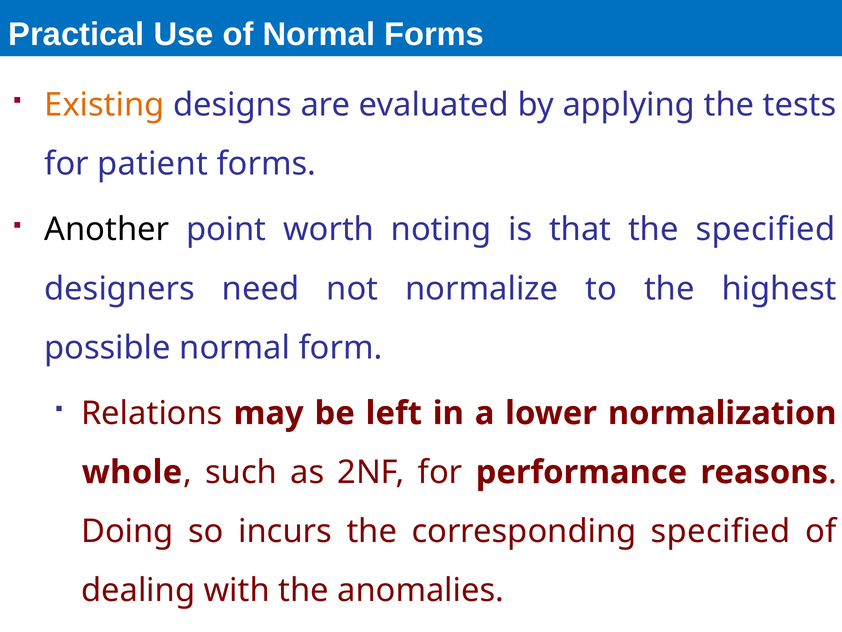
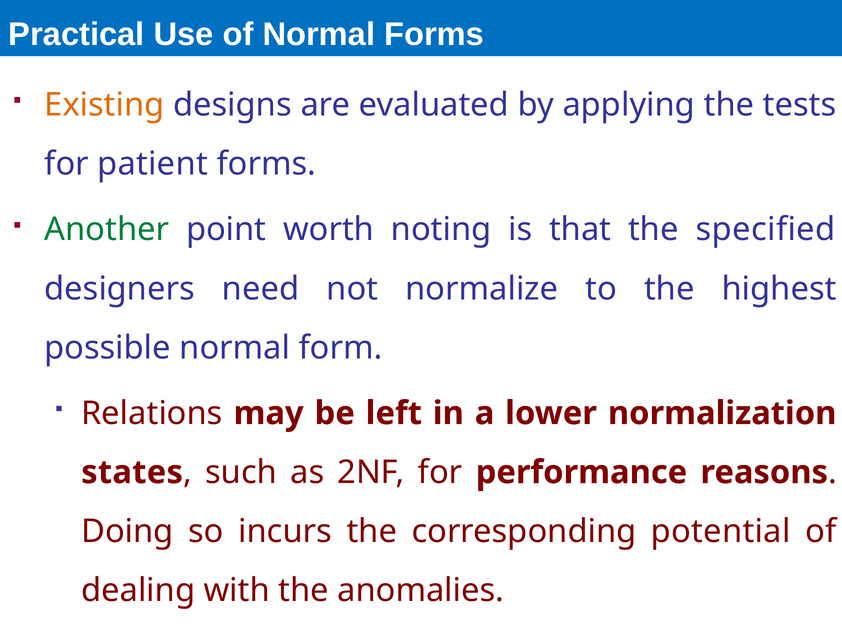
Another colour: black -> green
whole: whole -> states
corresponding specified: specified -> potential
